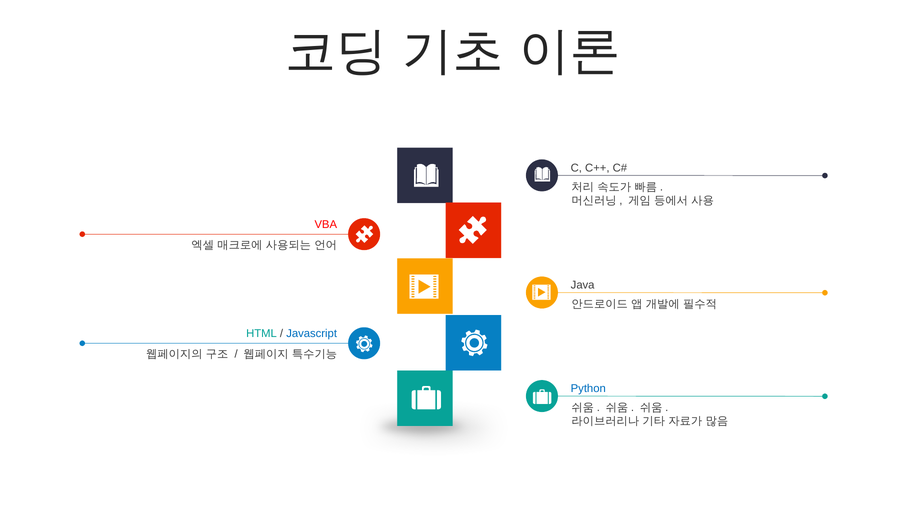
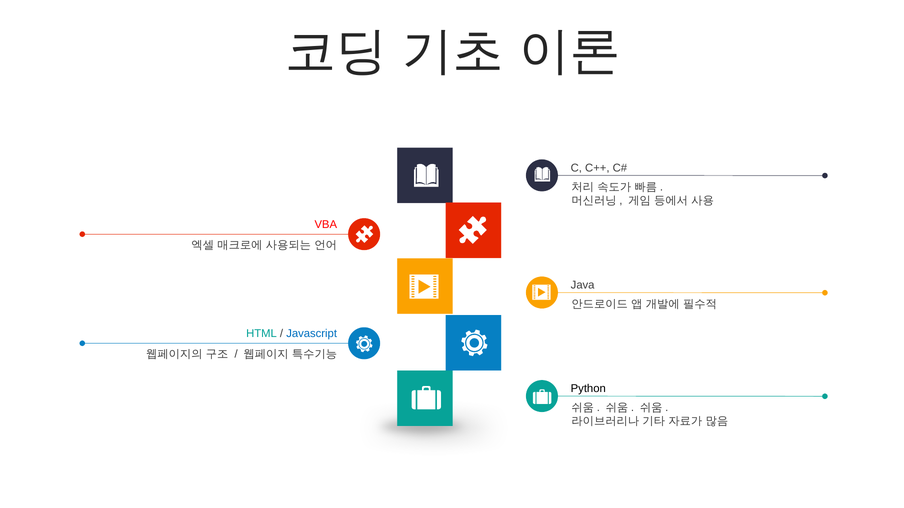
Python colour: blue -> black
